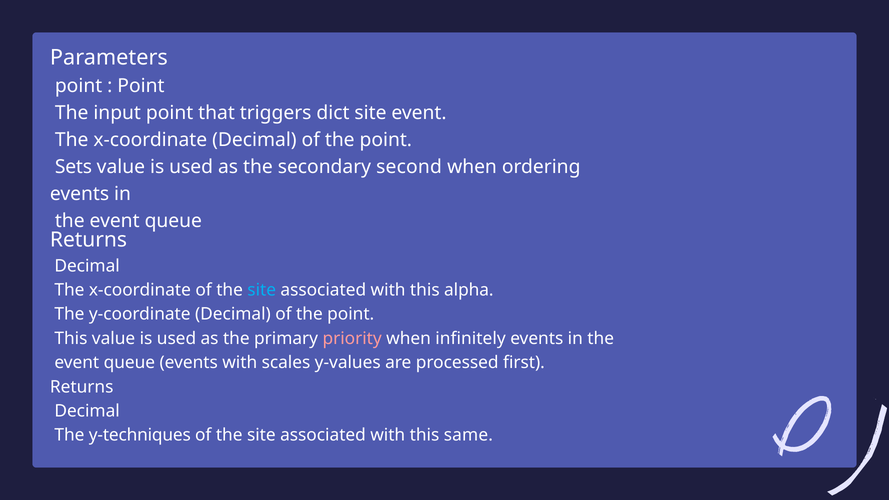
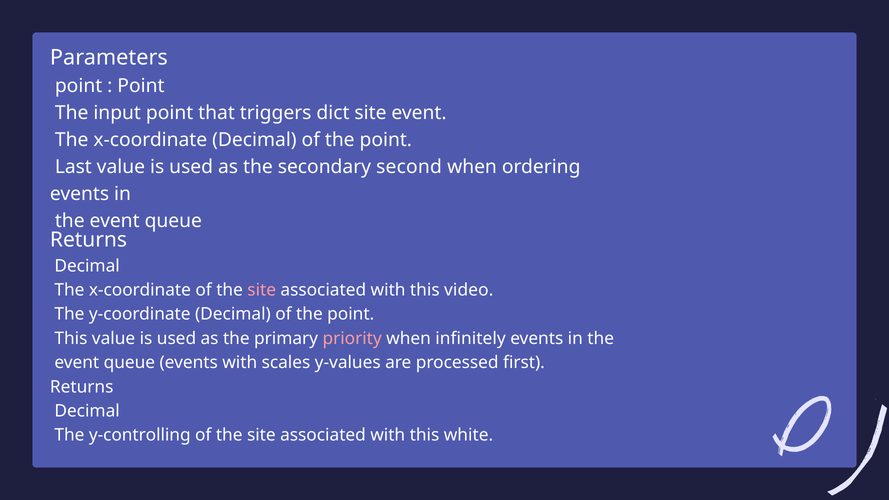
Sets: Sets -> Last
site at (262, 290) colour: light blue -> pink
alpha: alpha -> video
y-techniques: y-techniques -> y-controlling
same: same -> white
